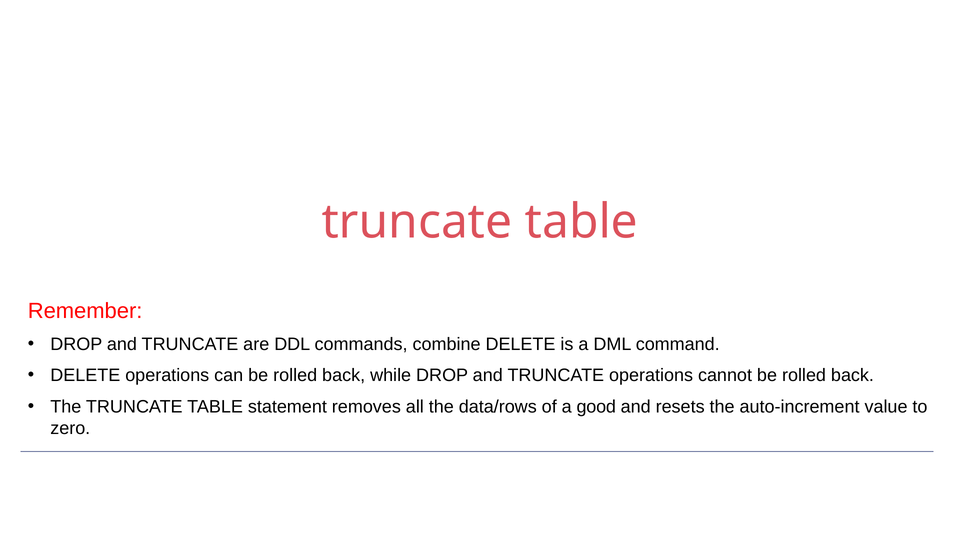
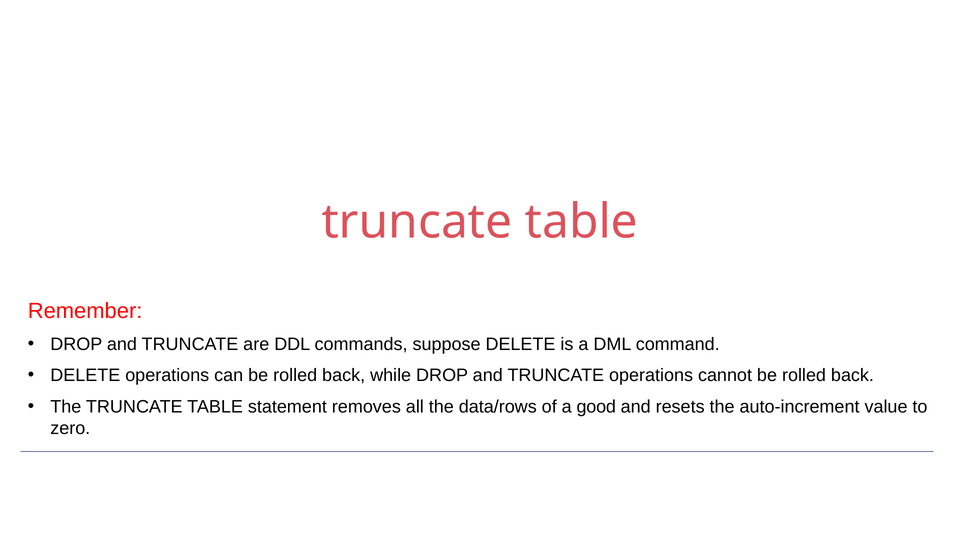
combine: combine -> suppose
